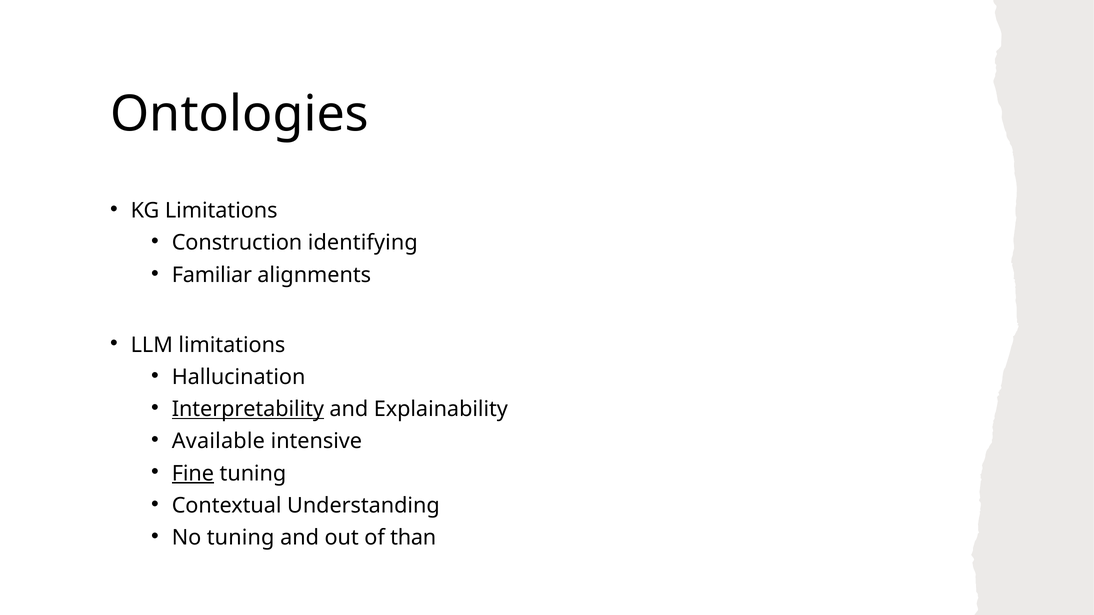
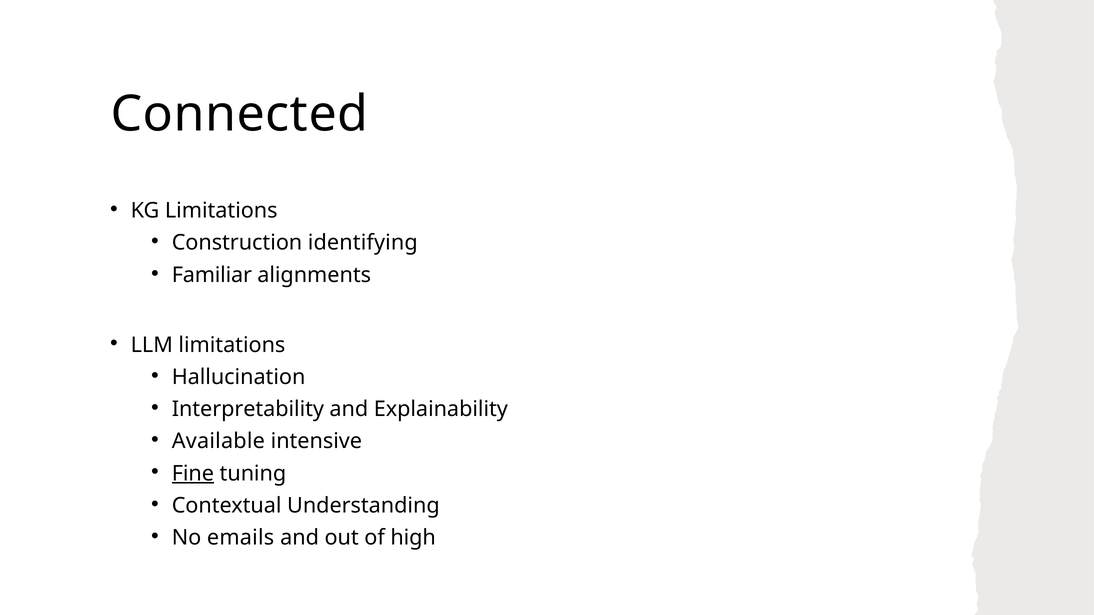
Ontologies: Ontologies -> Connected
Interpretability underline: present -> none
No tuning: tuning -> emails
than: than -> high
